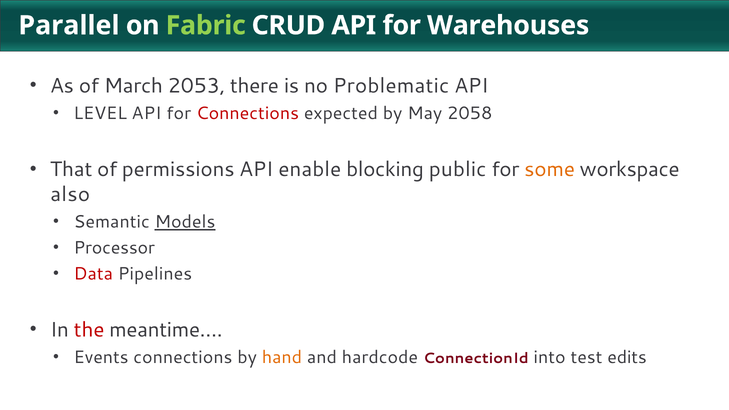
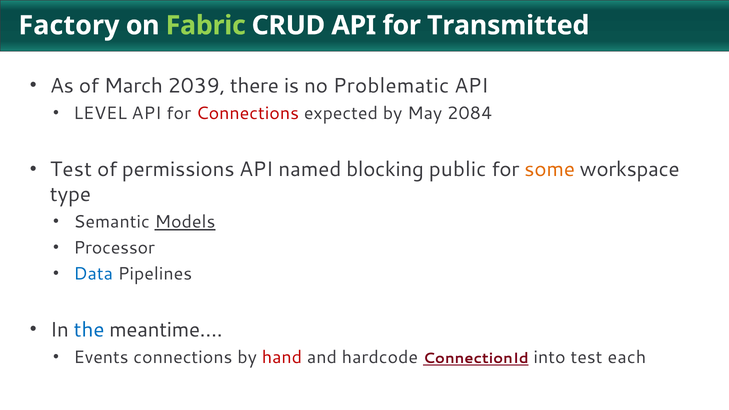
Parallel: Parallel -> Factory
Warehouses: Warehouses -> Transmitted
2053: 2053 -> 2039
2058: 2058 -> 2084
That at (71, 169): That -> Test
enable: enable -> named
also: also -> type
Data colour: red -> blue
the colour: red -> blue
hand colour: orange -> red
ConnectionId underline: none -> present
edits: edits -> each
